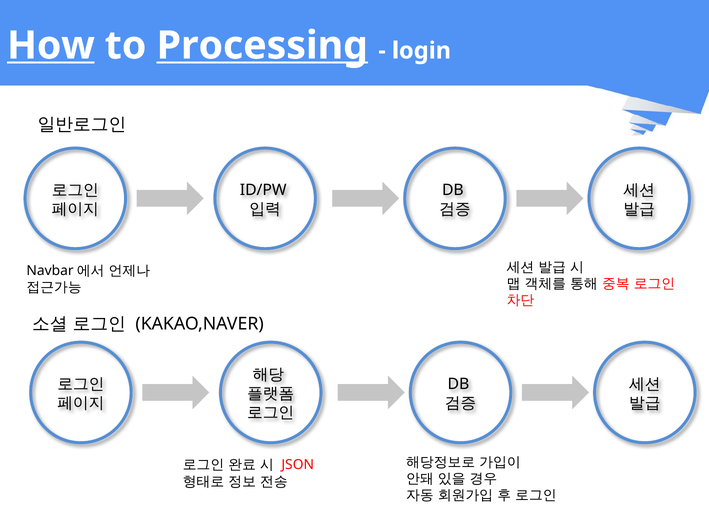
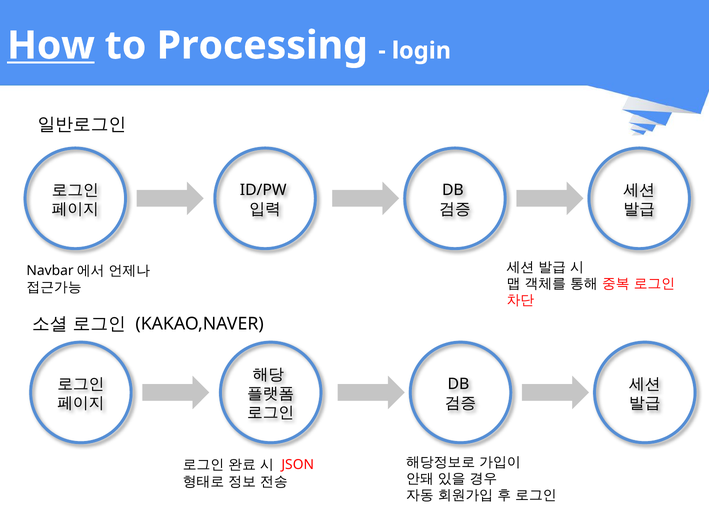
Processing underline: present -> none
